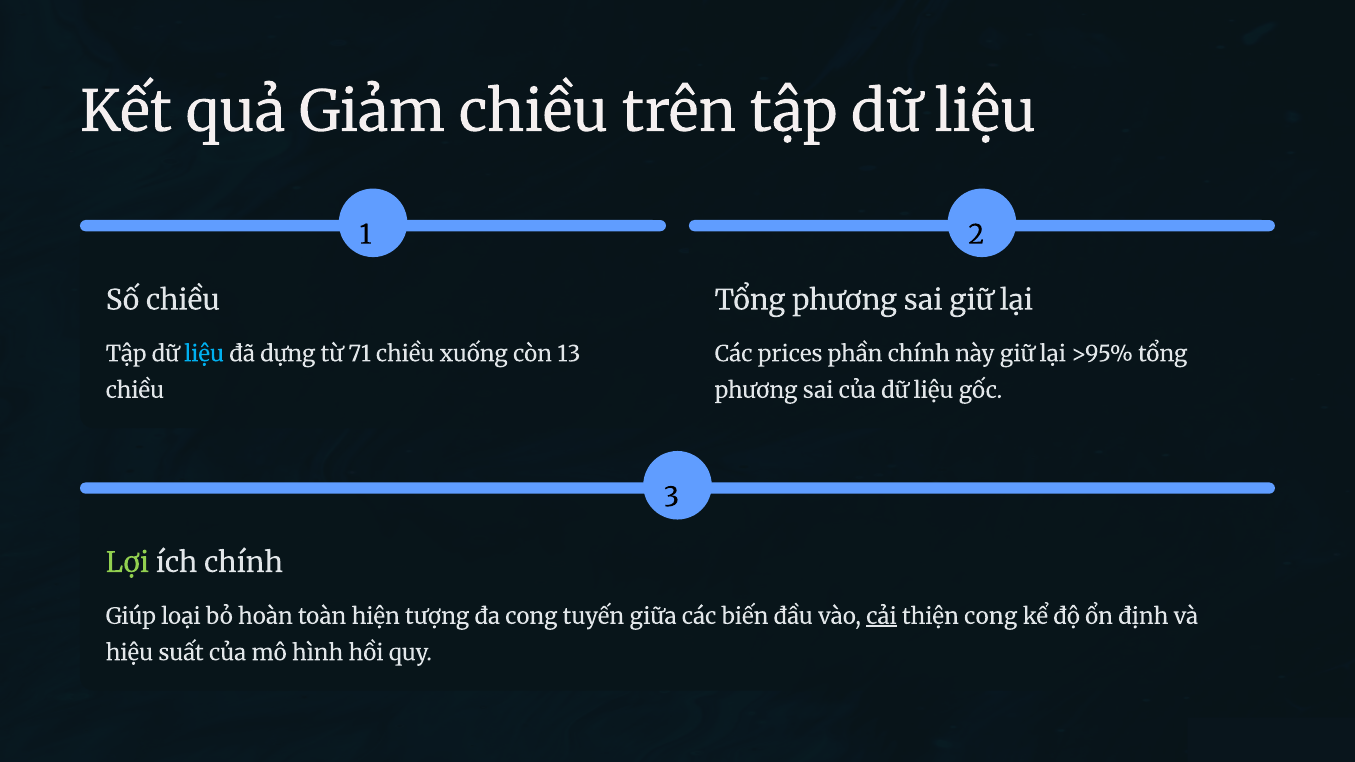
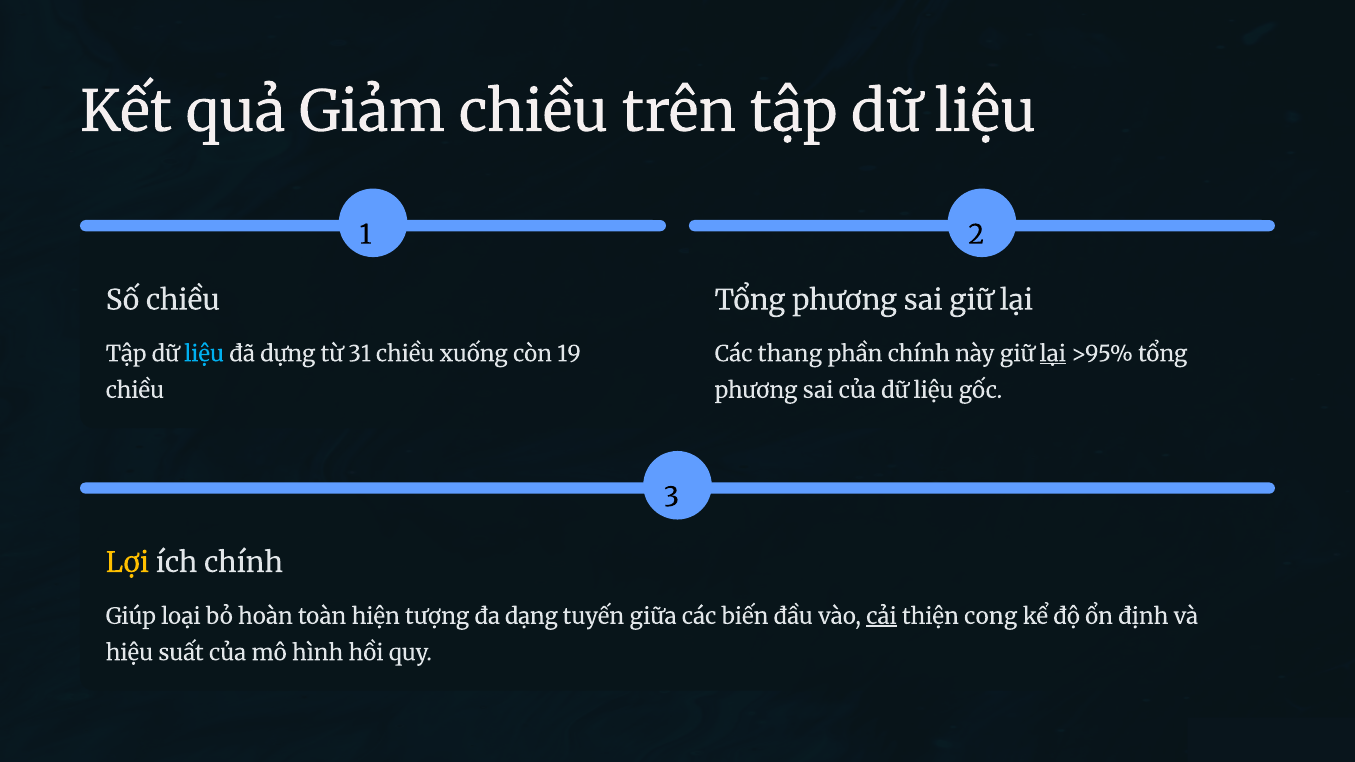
71: 71 -> 31
13: 13 -> 19
prices: prices -> thang
lại at (1053, 354) underline: none -> present
Lợi colour: light green -> yellow
đa cong: cong -> dạng
